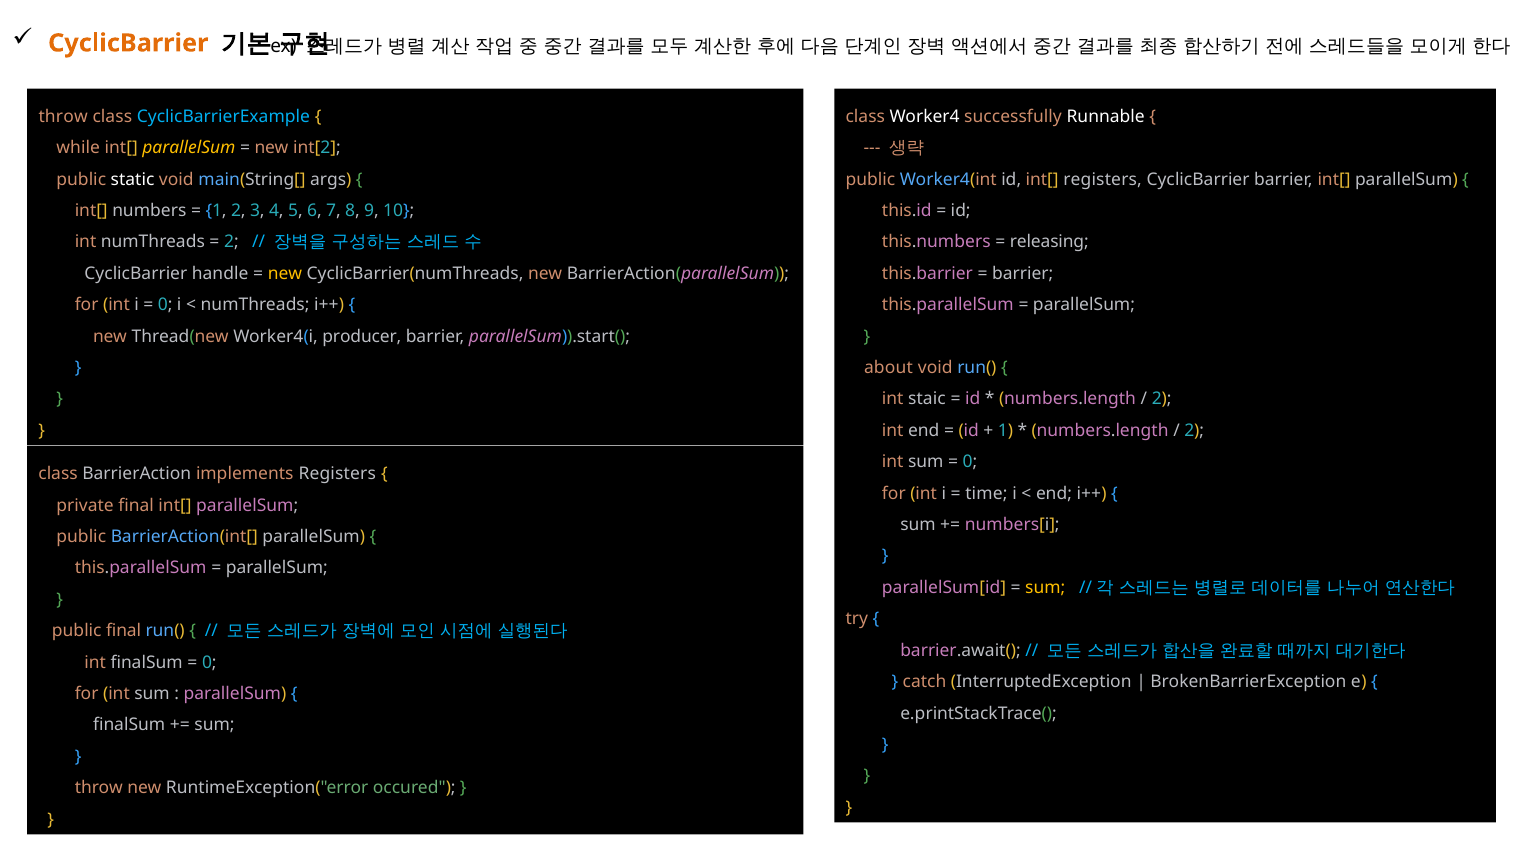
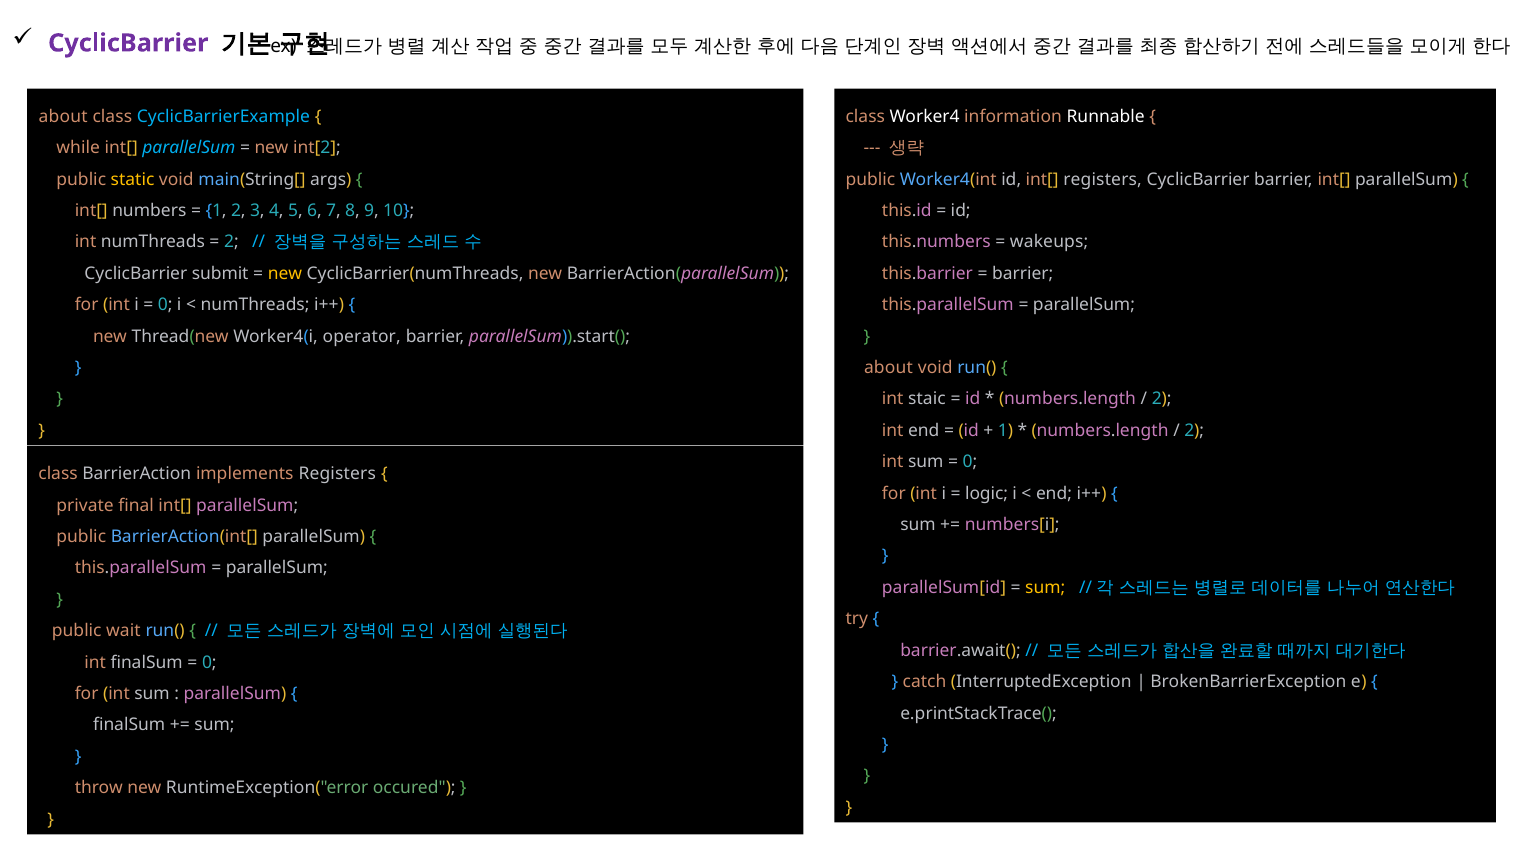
CyclicBarrier at (128, 43) colour: orange -> purple
throw at (63, 117): throw -> about
successfully: successfully -> information
parallelSum at (189, 148) colour: yellow -> light blue
static colour: white -> yellow
releasing: releasing -> wakeups
handle: handle -> submit
producer: producer -> operator
time: time -> logic
public final: final -> wait
